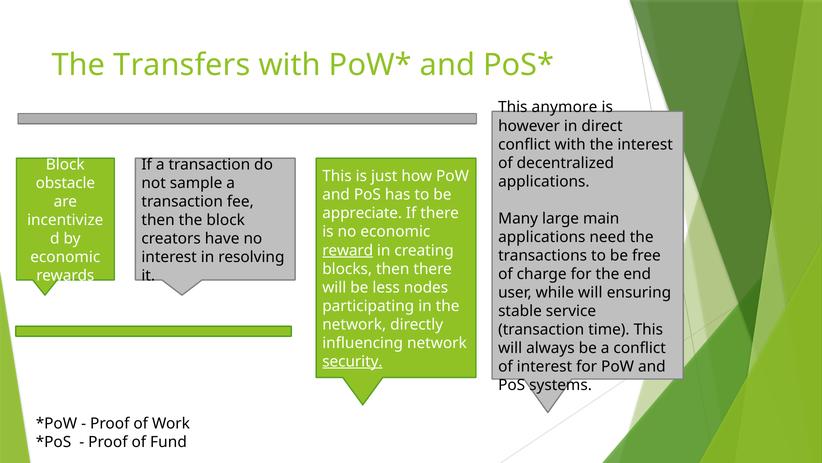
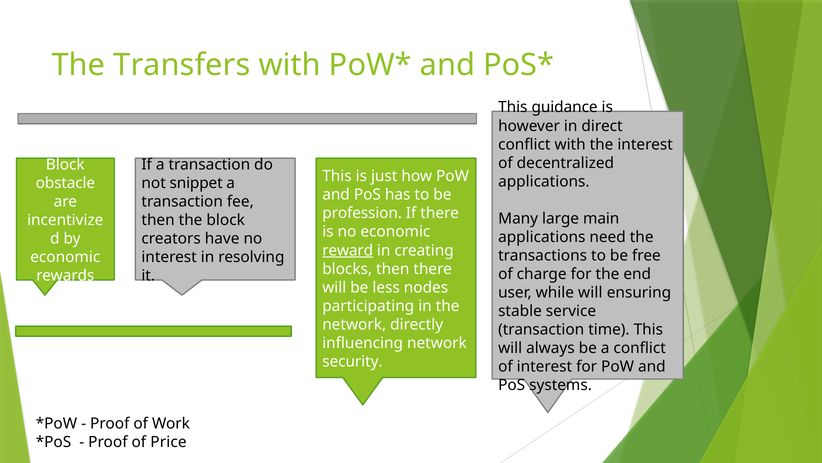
anymore: anymore -> guidance
sample: sample -> snippet
appreciate: appreciate -> profession
security underline: present -> none
Fund: Fund -> Price
